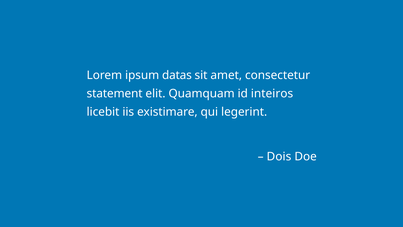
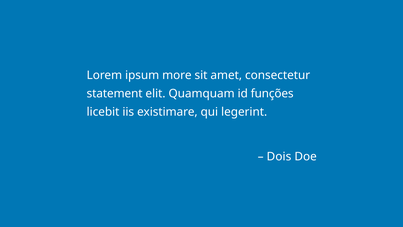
datas: datas -> more
inteiros: inteiros -> funções
